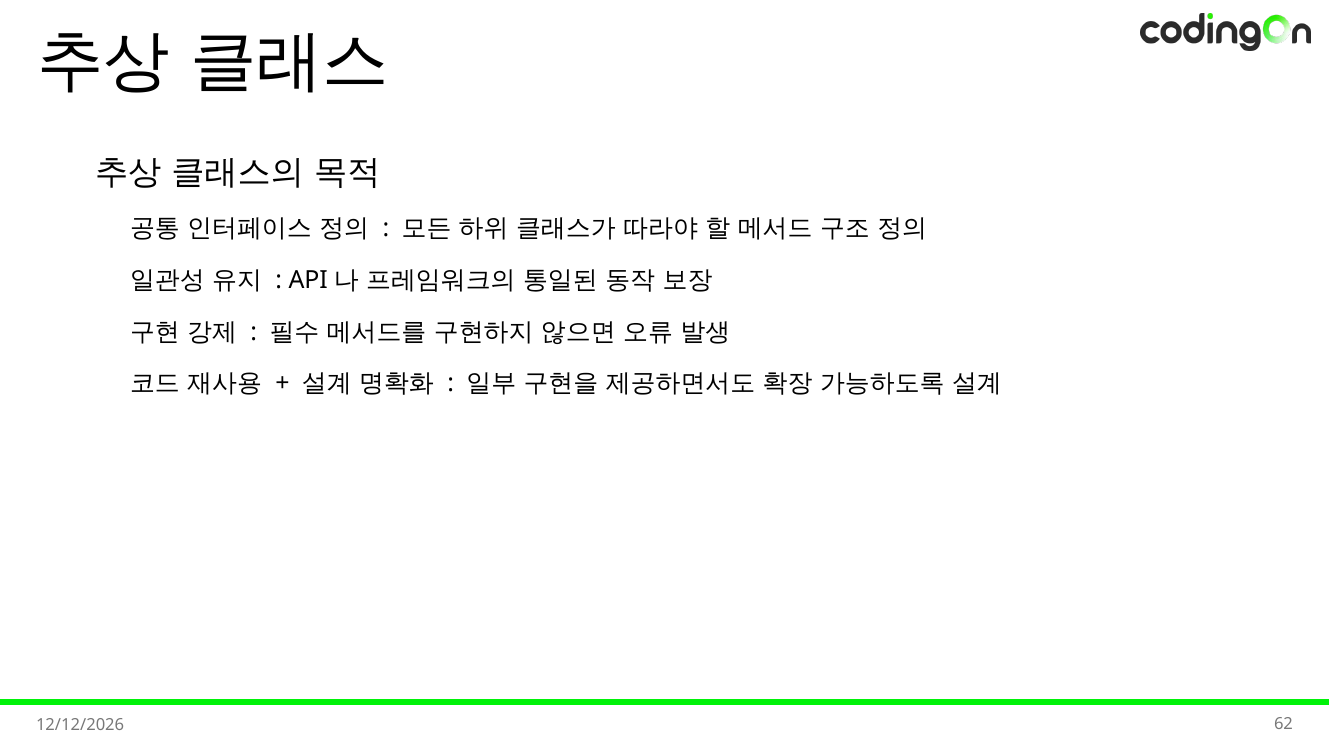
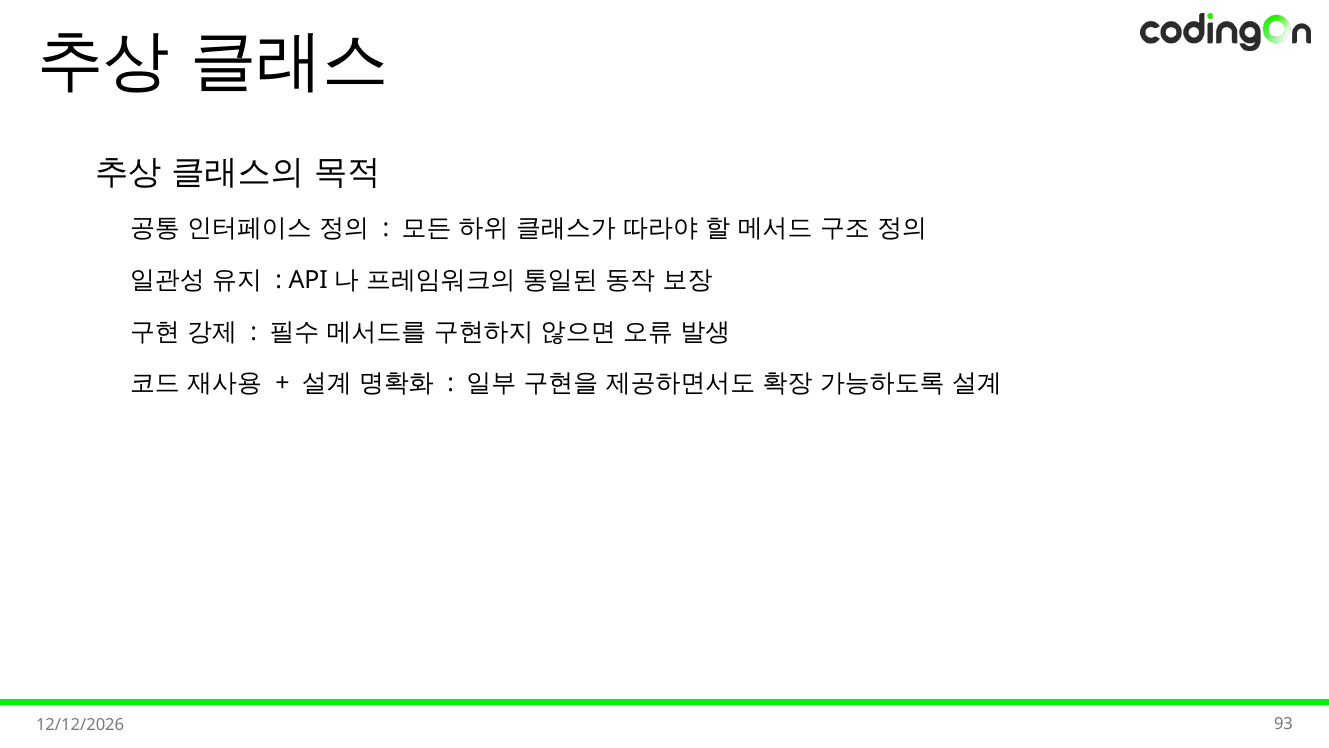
62: 62 -> 93
